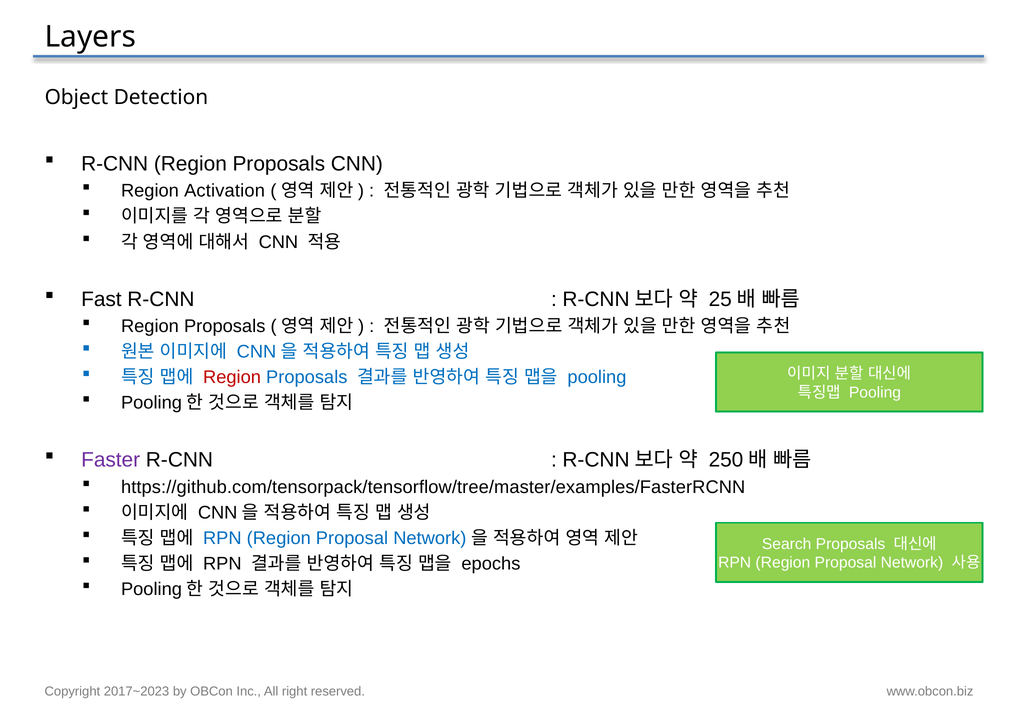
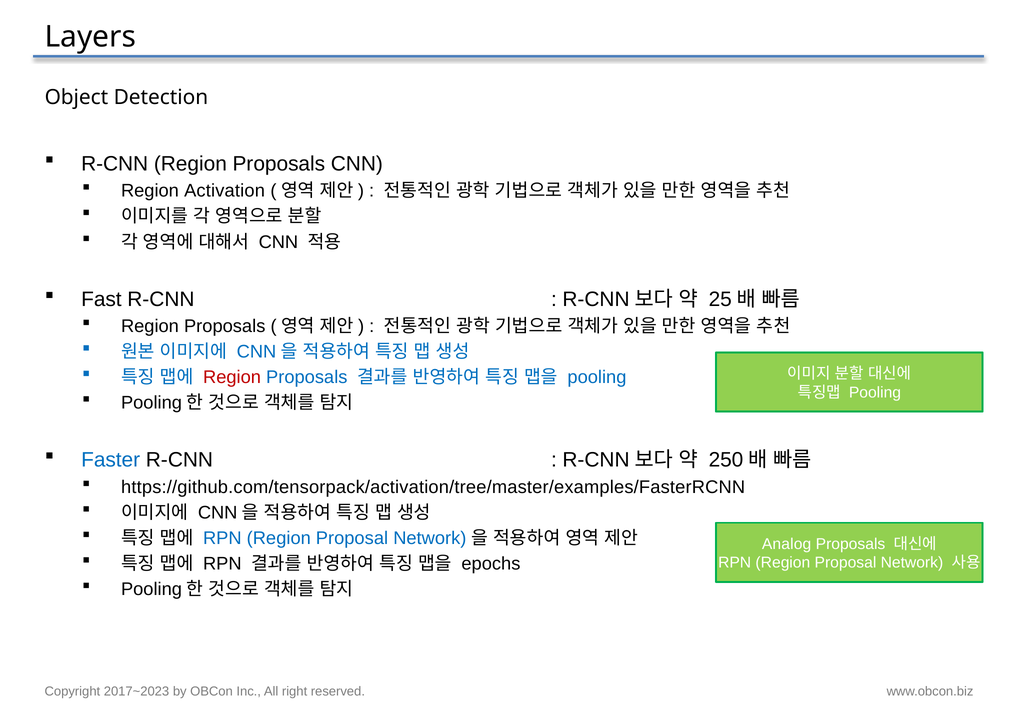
Faster colour: purple -> blue
https://github.com/tensorpack/tensorflow/tree/master/examples/FasterRCNN: https://github.com/tensorpack/tensorflow/tree/master/examples/FasterRCNN -> https://github.com/tensorpack/activation/tree/master/examples/FasterRCNN
Search: Search -> Analog
